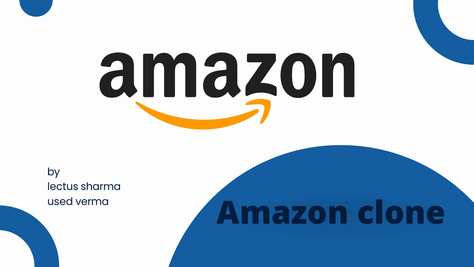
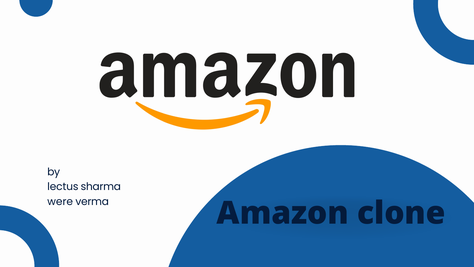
used: used -> were
